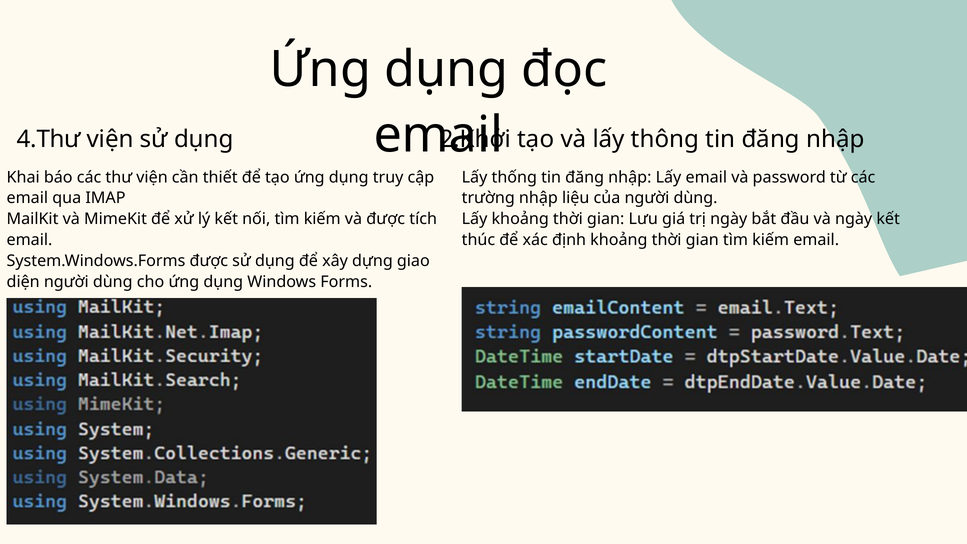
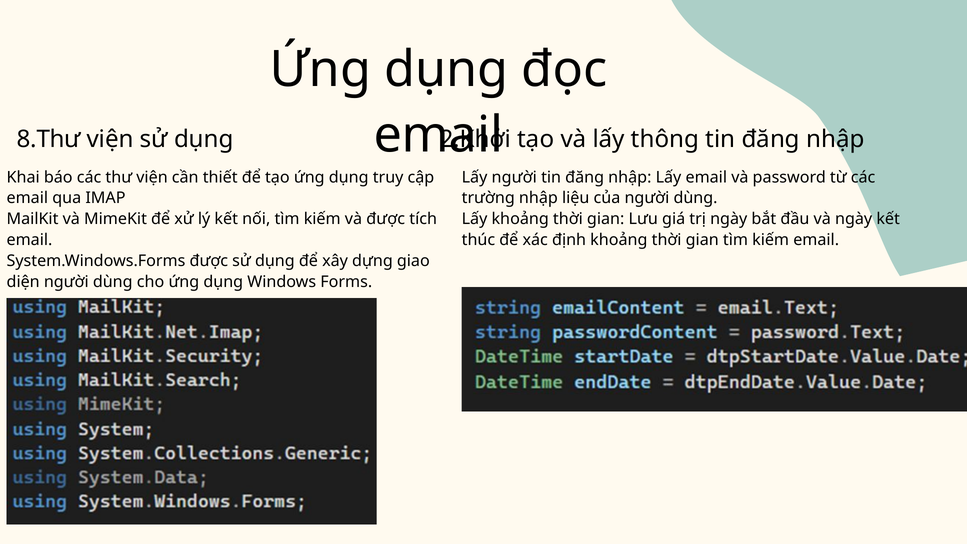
4.Thư: 4.Thư -> 8.Thư
Lấy thống: thống -> người
